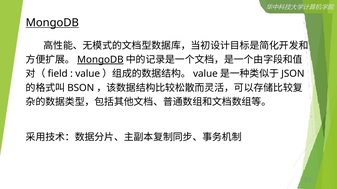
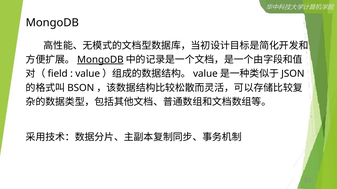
MongoDB at (52, 23) underline: present -> none
